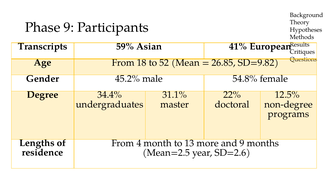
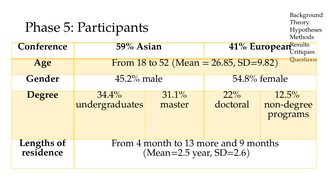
Phase 9: 9 -> 5
Transcripts: Transcripts -> Conference
